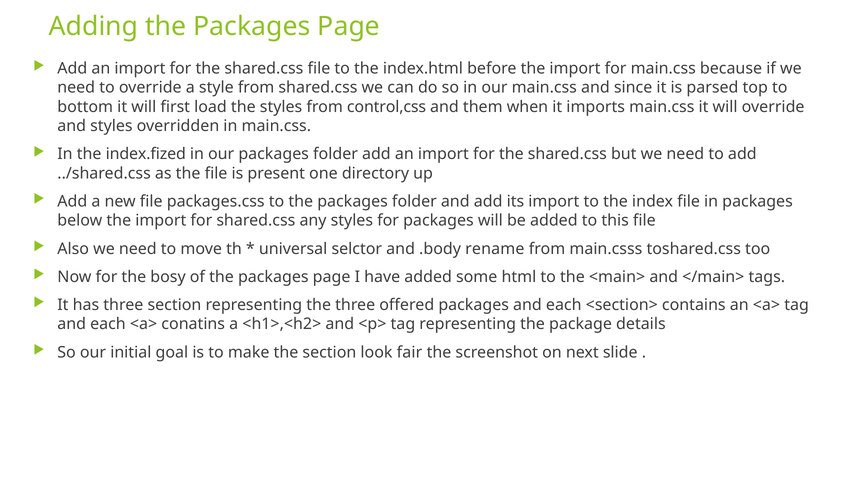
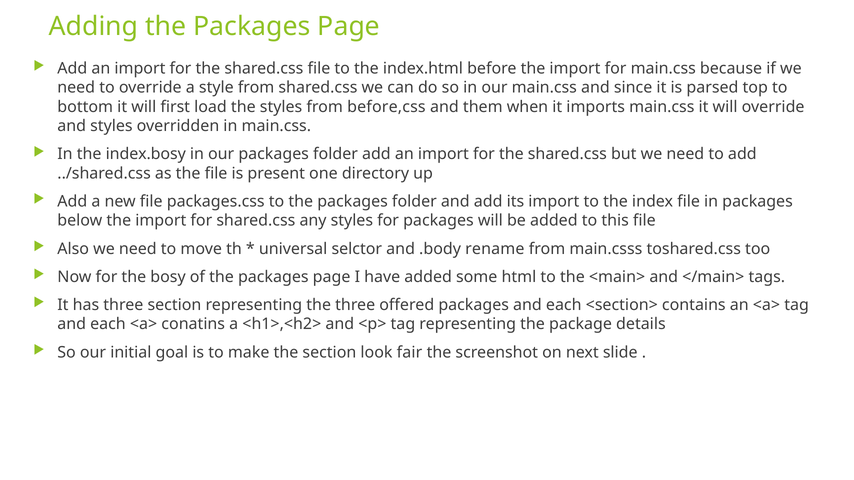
control,css: control,css -> before,css
index.fized: index.fized -> index.bosy
